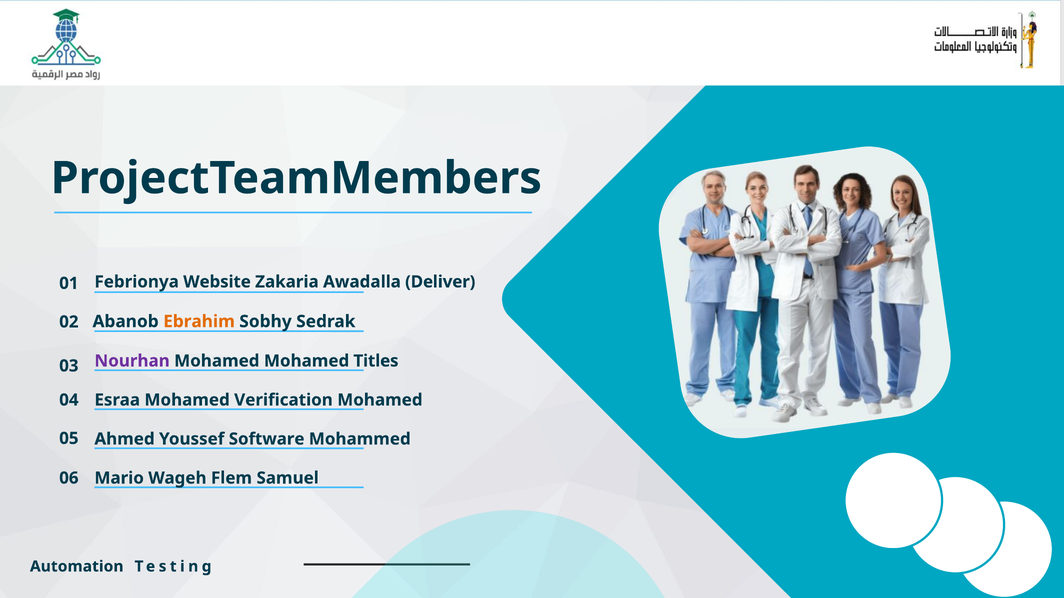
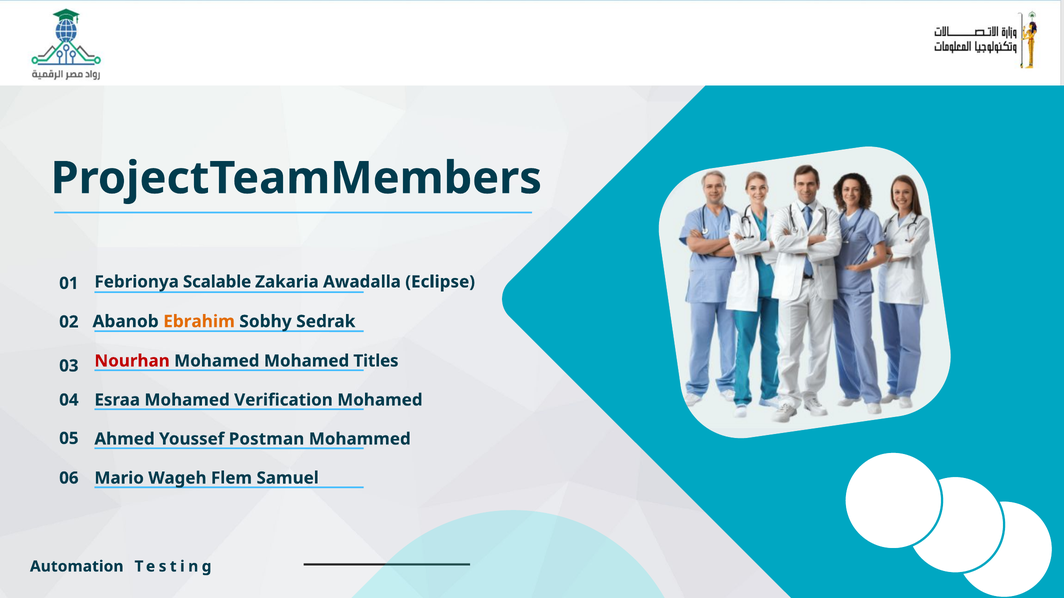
Website: Website -> Scalable
Deliver: Deliver -> Eclipse
Nourhan colour: purple -> red
Software: Software -> Postman
